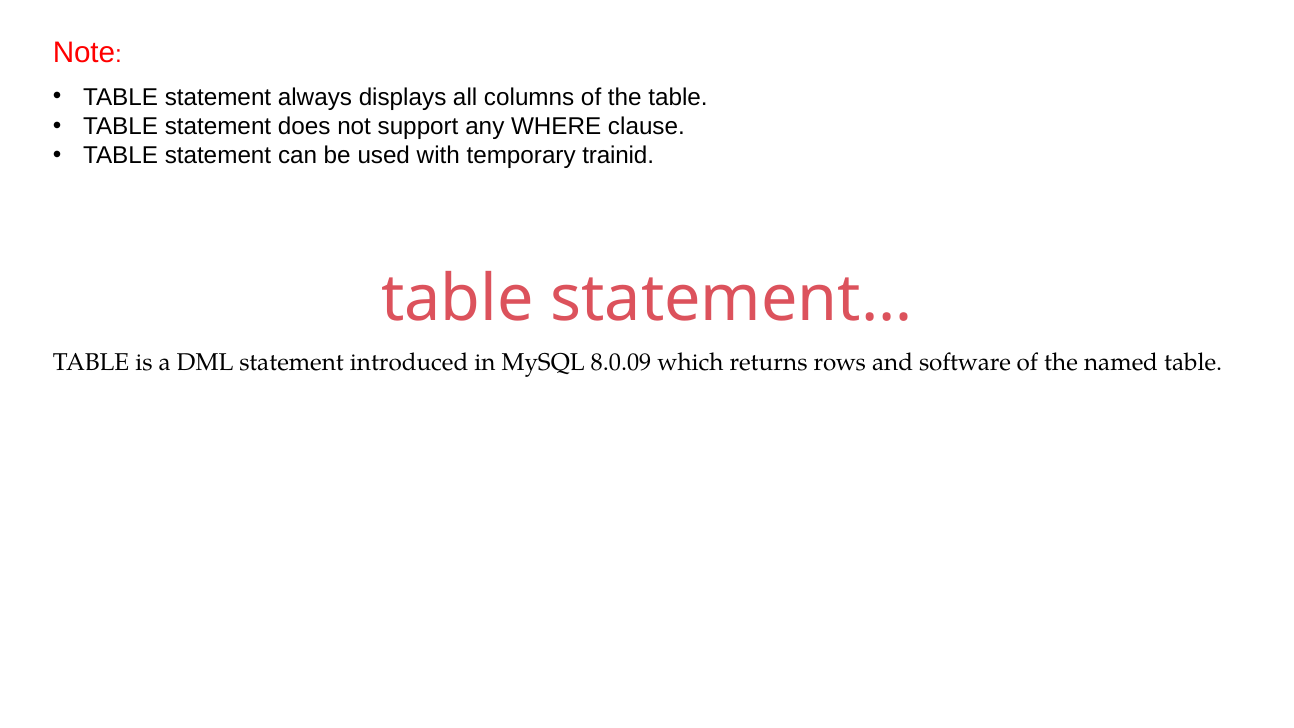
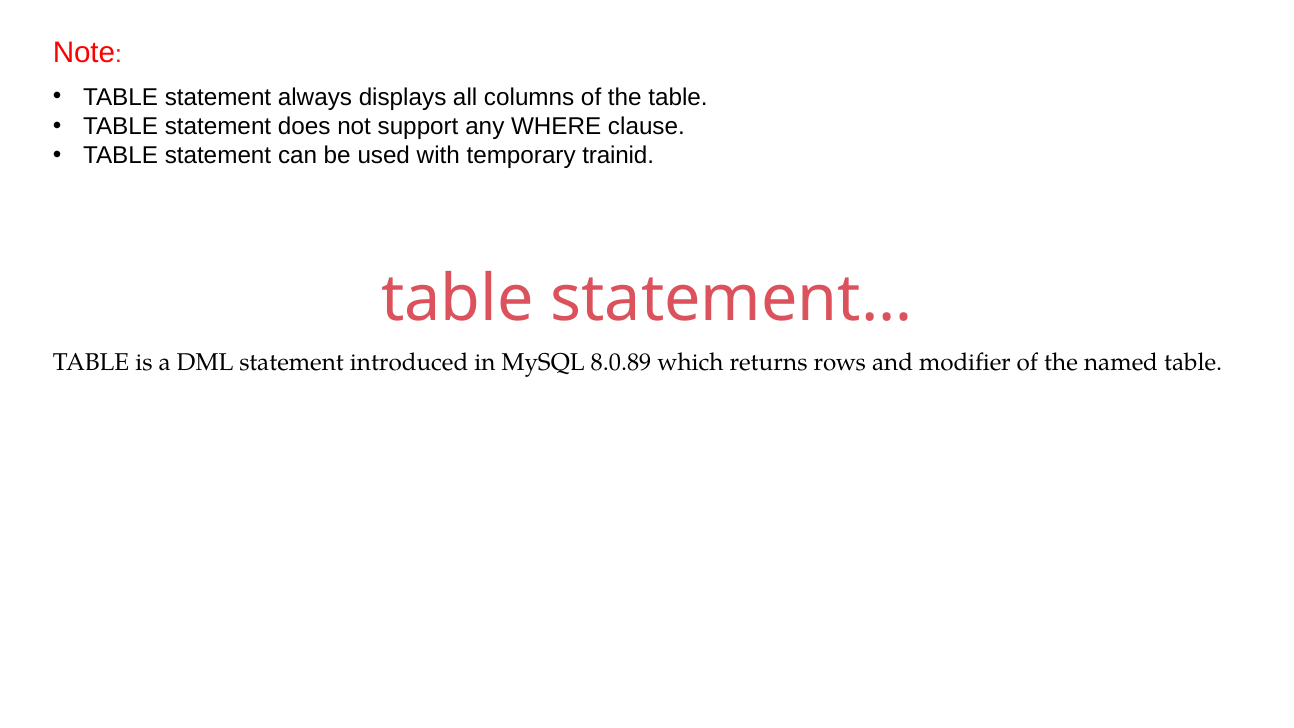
8.0.09: 8.0.09 -> 8.0.89
software: software -> modifier
